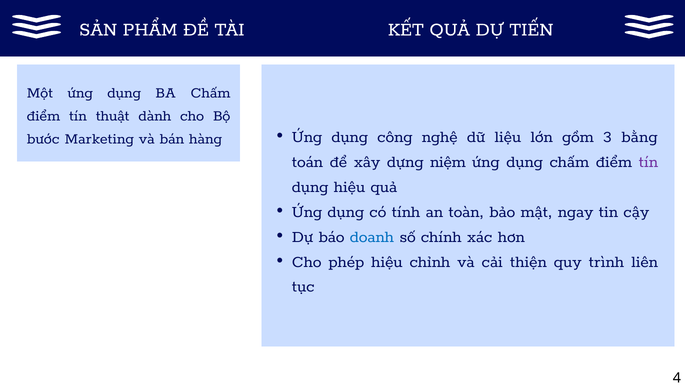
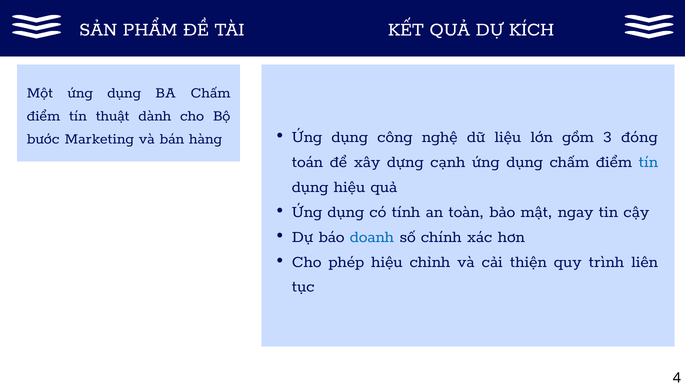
TIẾN: TIẾN -> KÍCH
bằng: bằng -> đóng
niệm: niệm -> cạnh
tín at (648, 162) colour: purple -> blue
